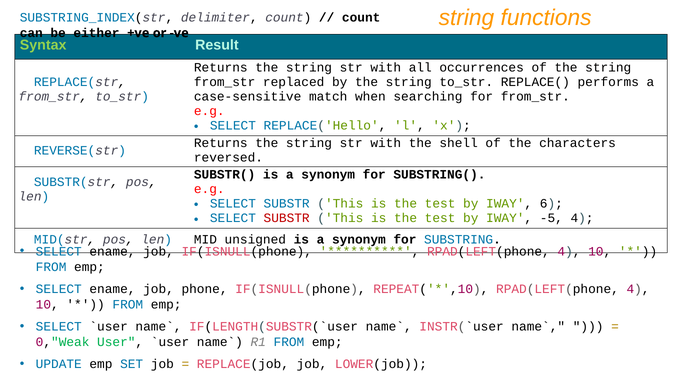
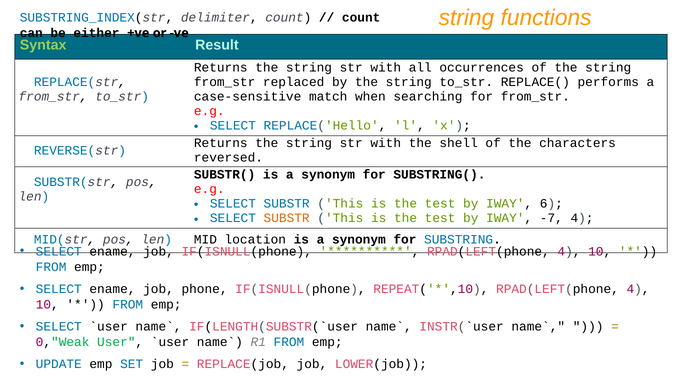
SUBSTR at (287, 218) colour: red -> orange
-5: -5 -> -7
unsigned: unsigned -> location
